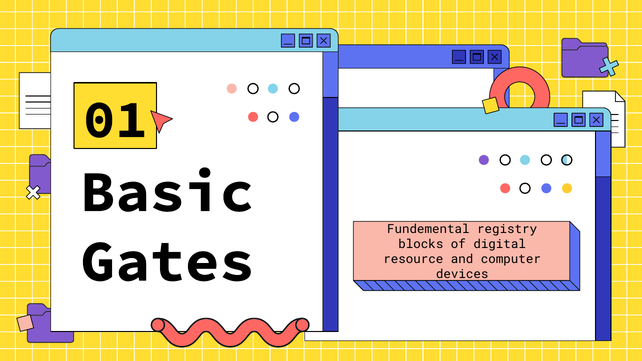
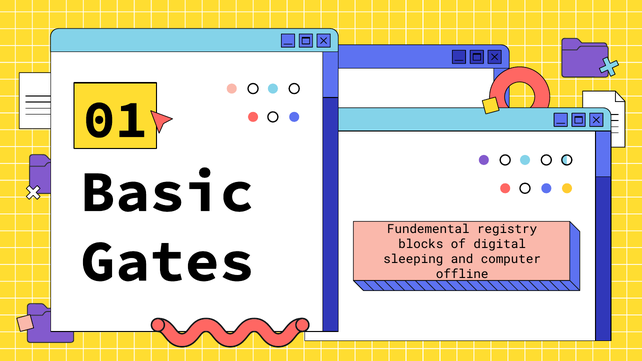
resource: resource -> sleeping
devices: devices -> offline
